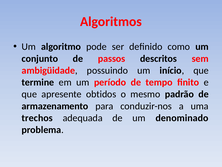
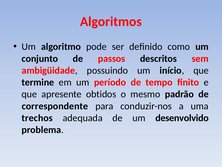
armazenamento: armazenamento -> correspondente
denominado: denominado -> desenvolvido
